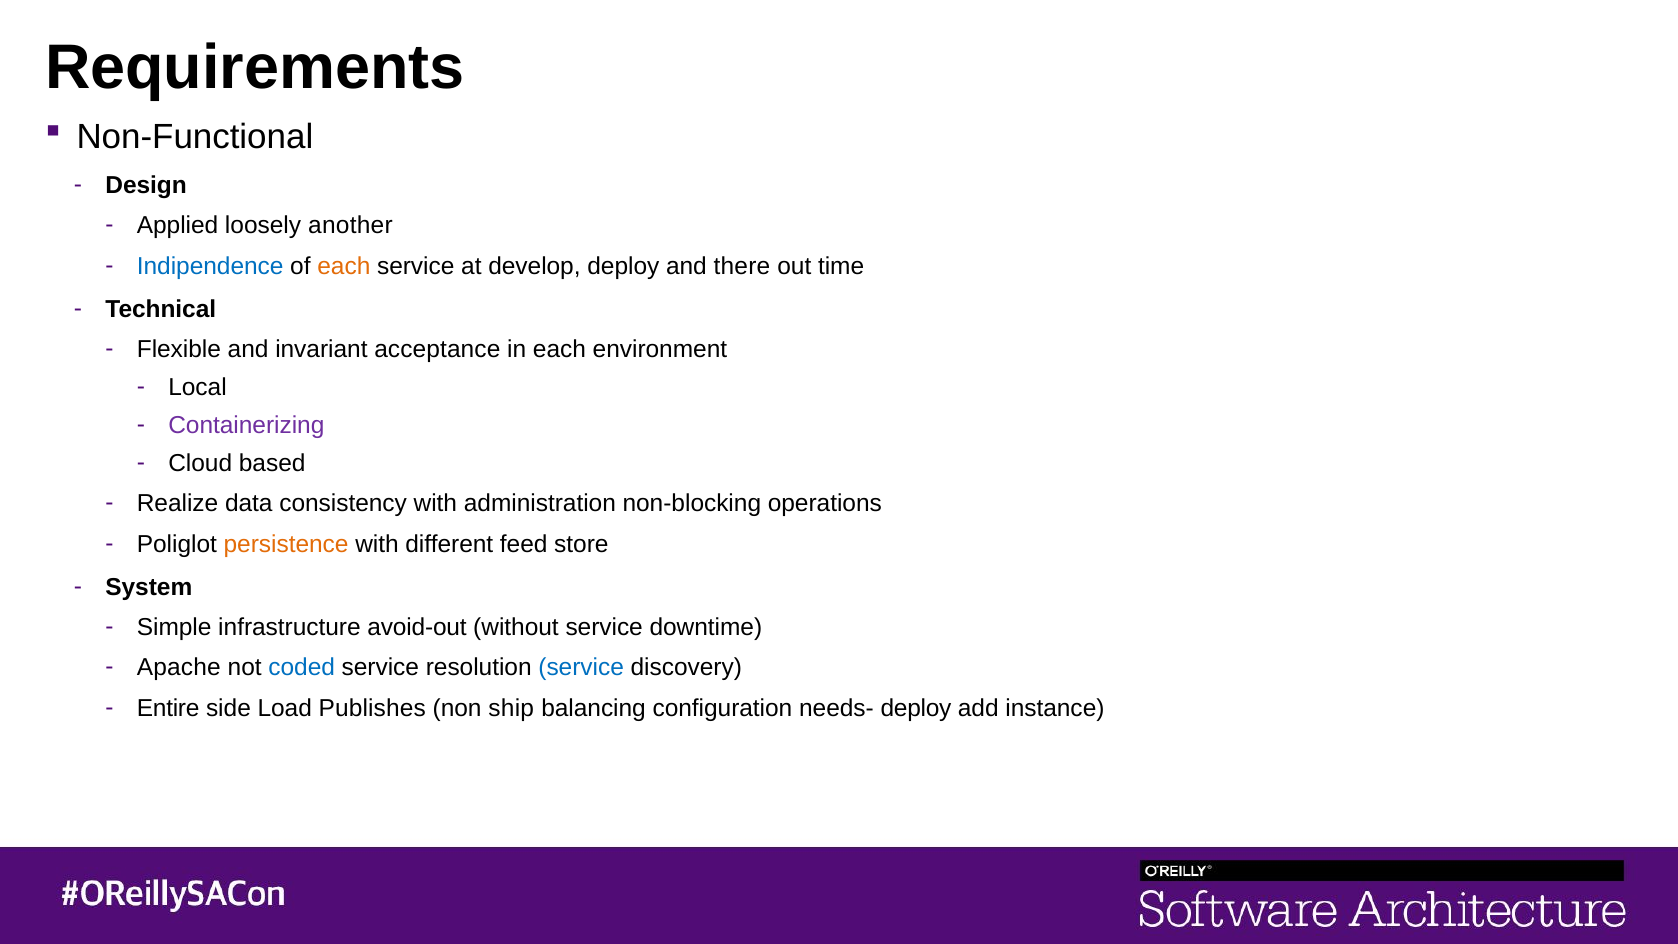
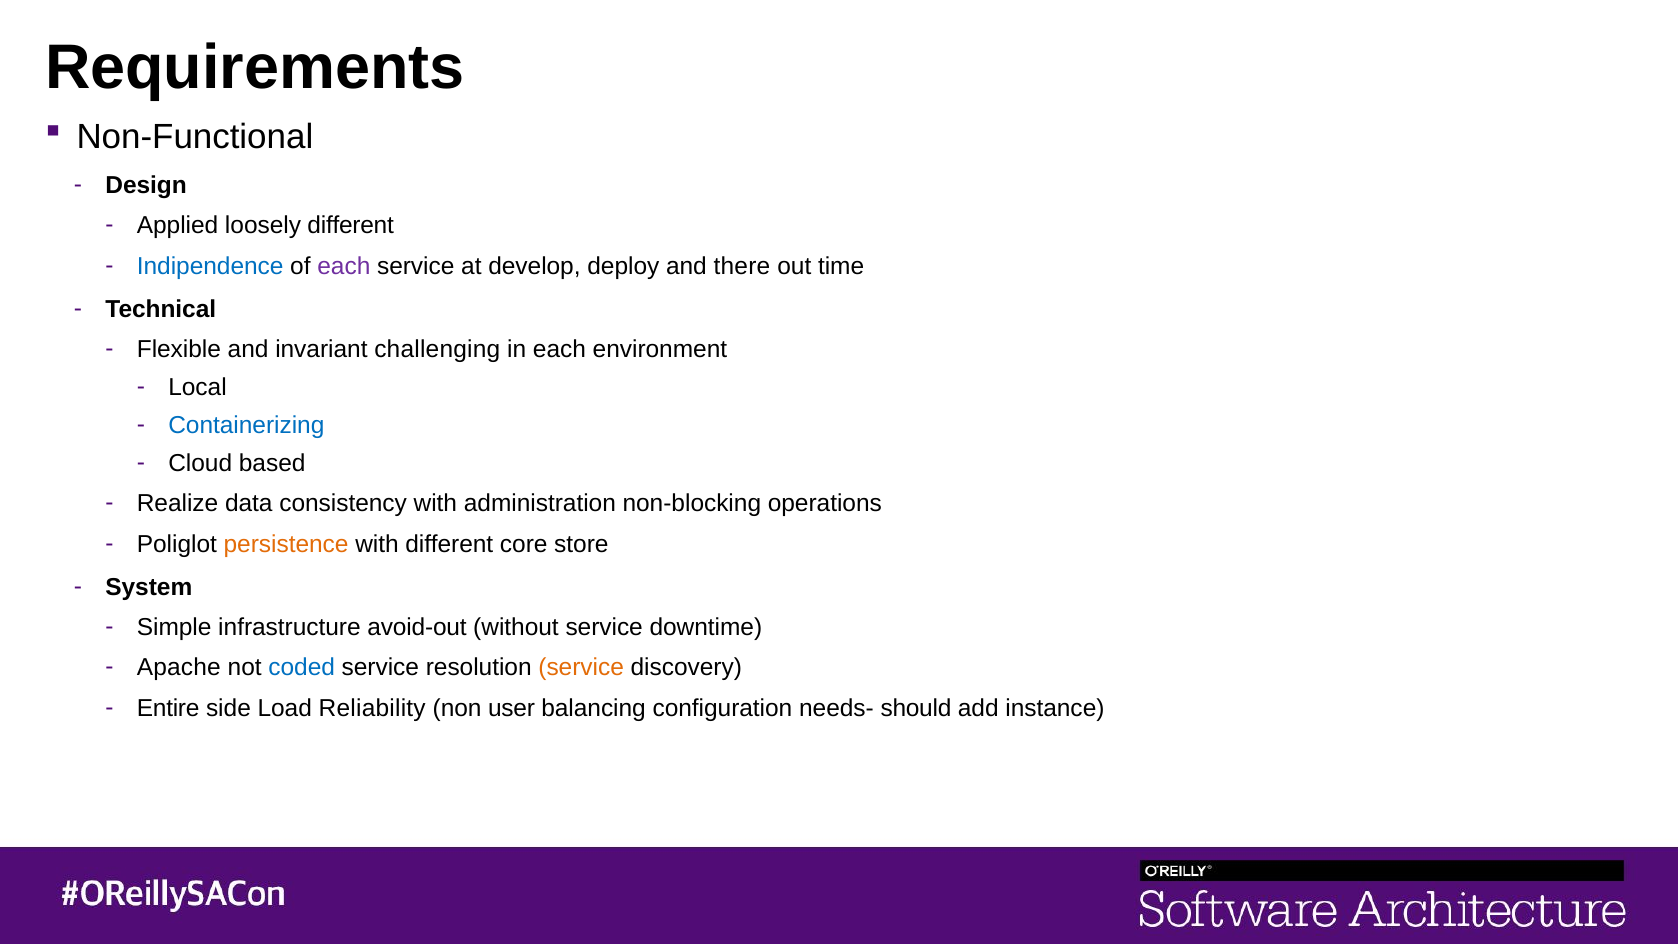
loosely another: another -> different
each at (344, 266) colour: orange -> purple
acceptance: acceptance -> challenging
Containerizing colour: purple -> blue
feed: feed -> core
service at (581, 668) colour: blue -> orange
Publishes: Publishes -> Reliability
ship: ship -> user
needs- deploy: deploy -> should
